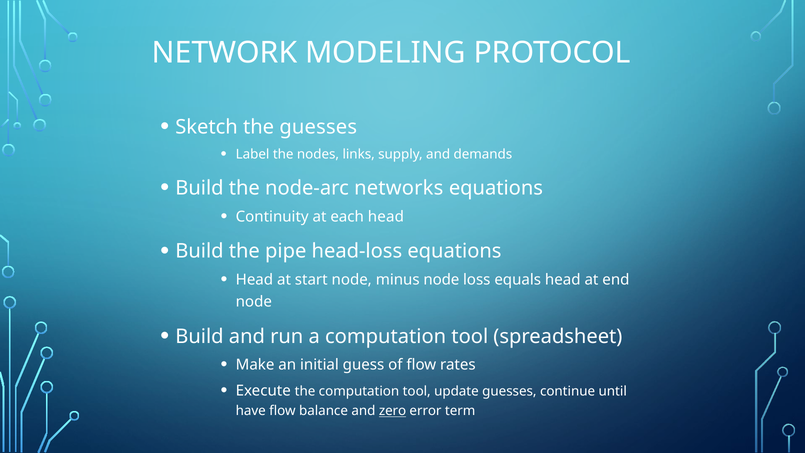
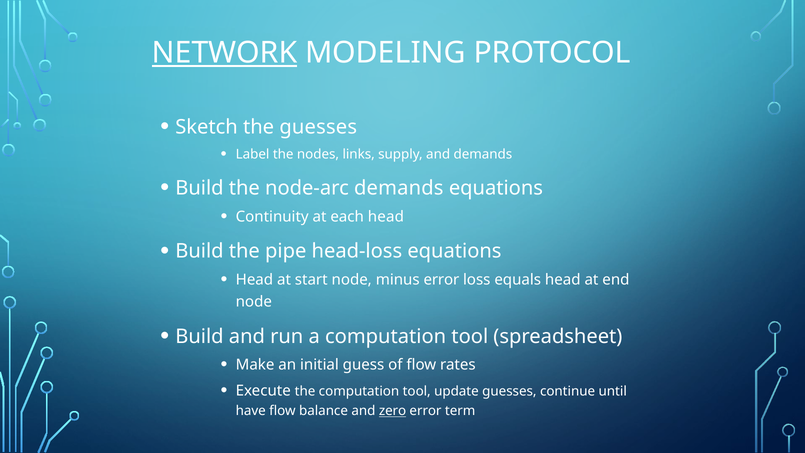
NETWORK underline: none -> present
node-arc networks: networks -> demands
minus node: node -> error
